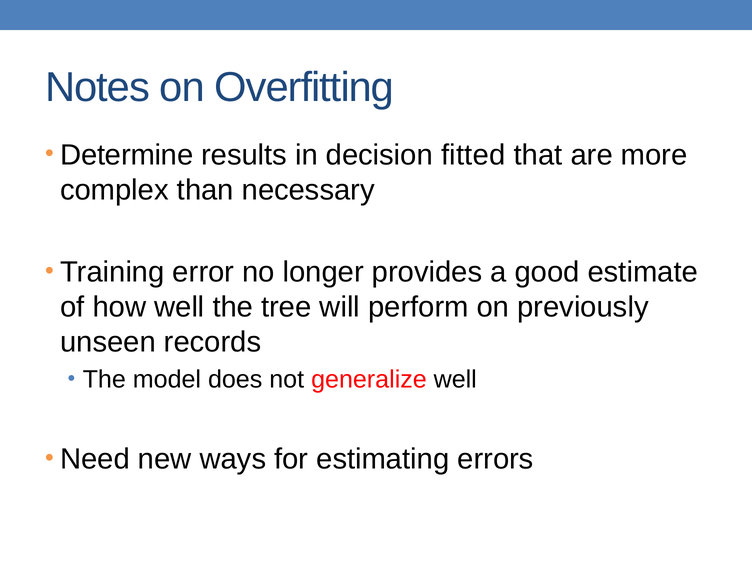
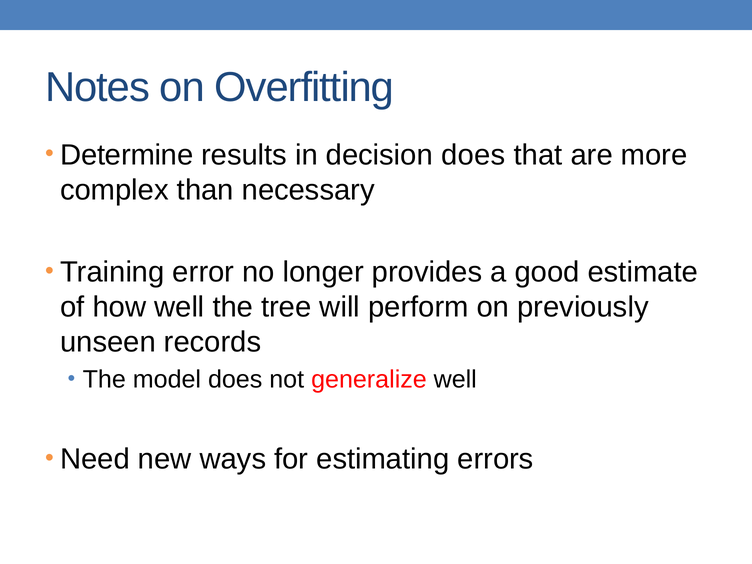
decision fitted: fitted -> does
